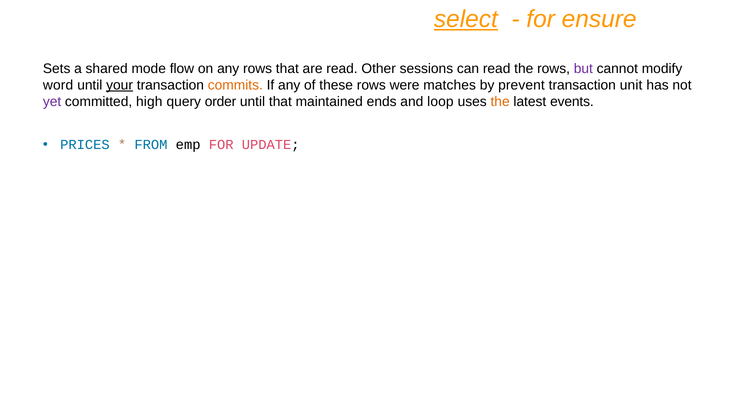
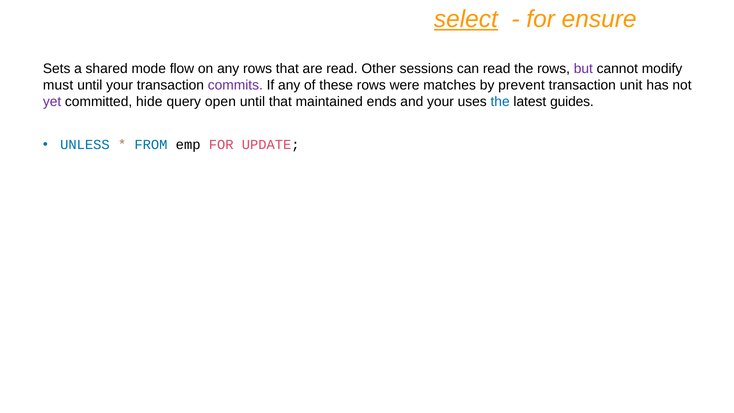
word: word -> must
your at (120, 85) underline: present -> none
commits colour: orange -> purple
high: high -> hide
order: order -> open
and loop: loop -> your
the at (500, 102) colour: orange -> blue
events: events -> guides
PRICES: PRICES -> UNLESS
